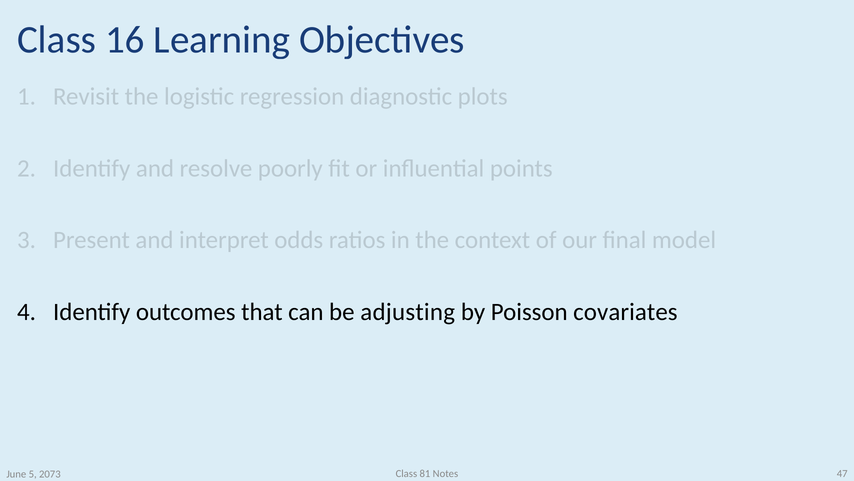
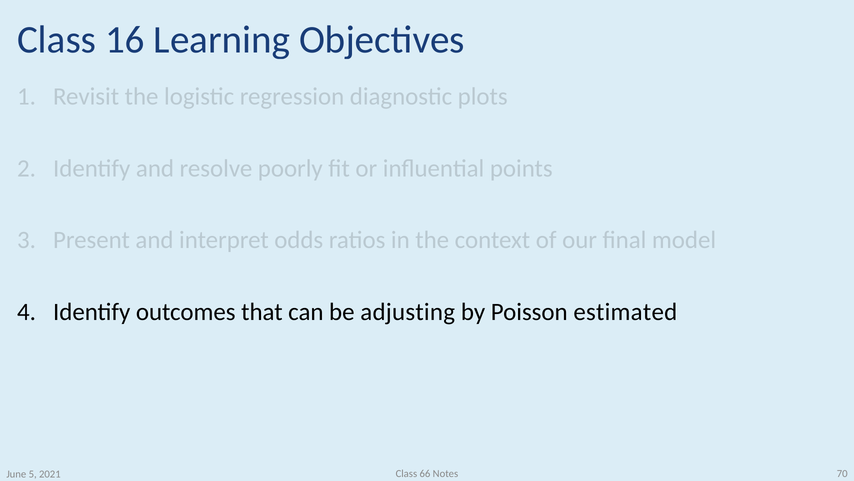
covariates: covariates -> estimated
81: 81 -> 66
47: 47 -> 70
2073: 2073 -> 2021
